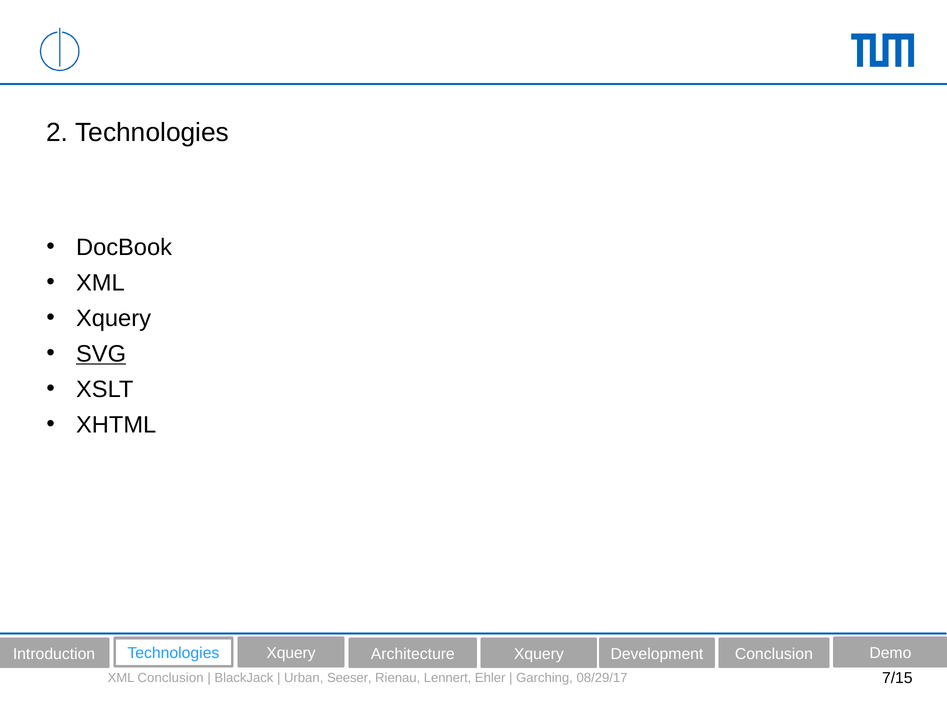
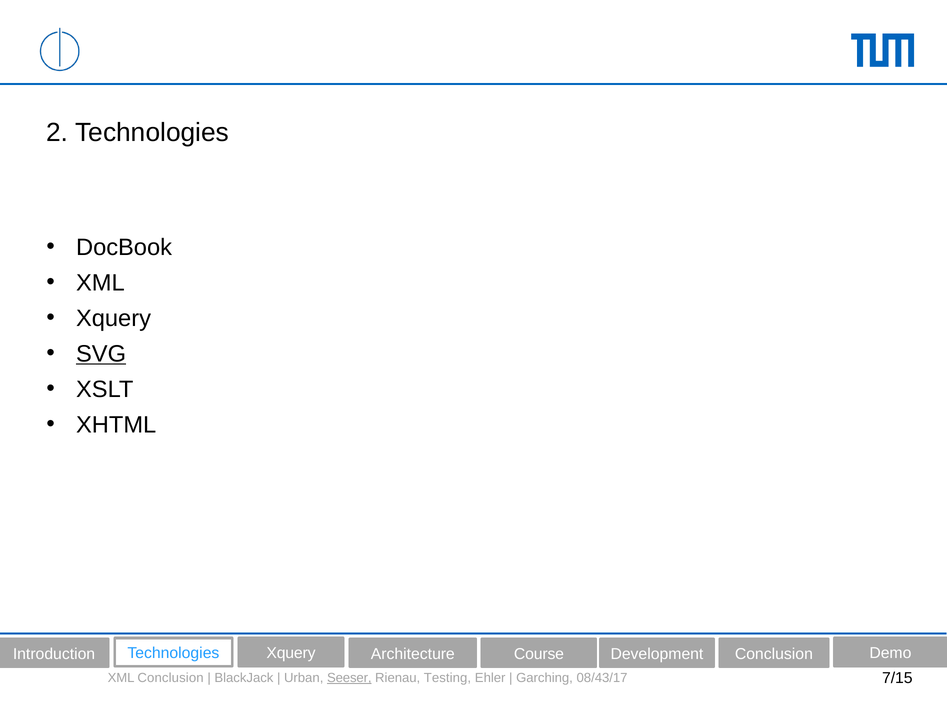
Architecture Xquery: Xquery -> Course
Seeser underline: none -> present
Lennert: Lennert -> Testing
08/29/17: 08/29/17 -> 08/43/17
